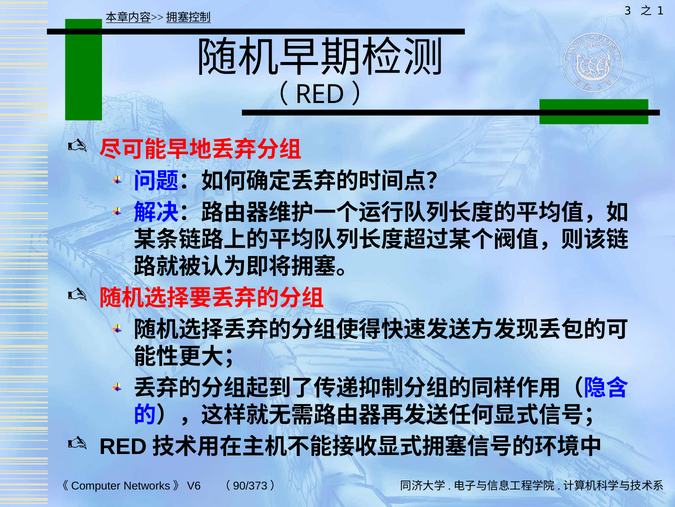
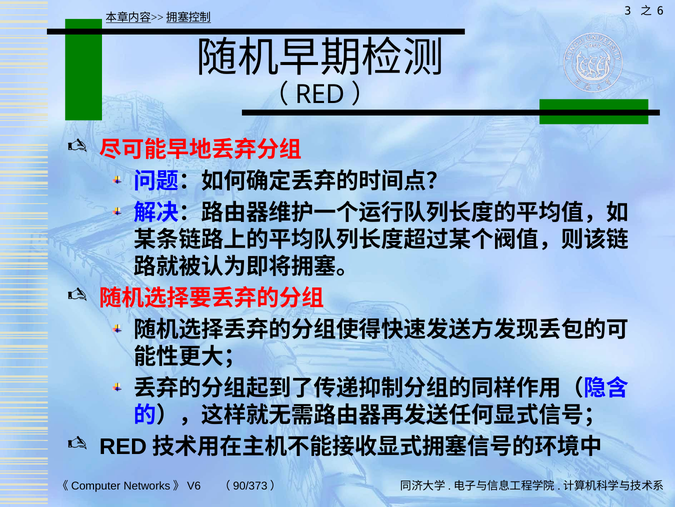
1: 1 -> 6
